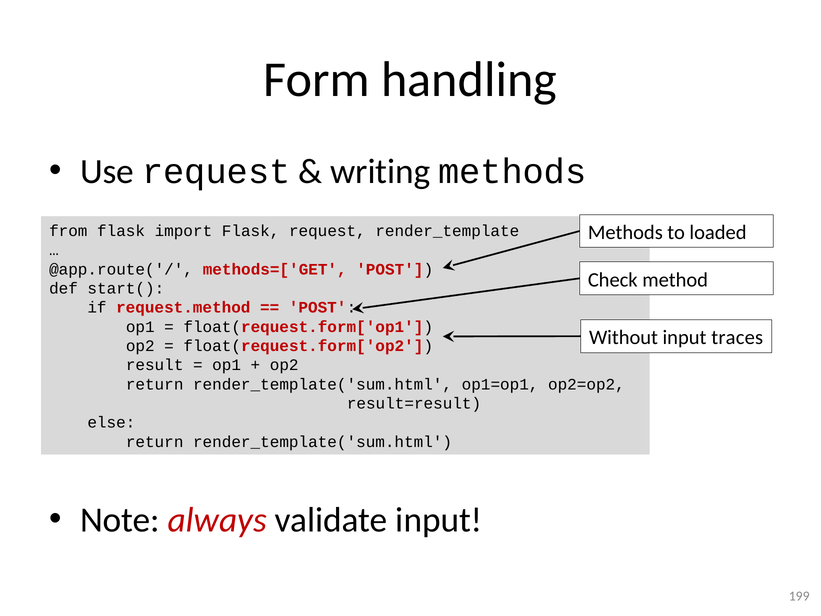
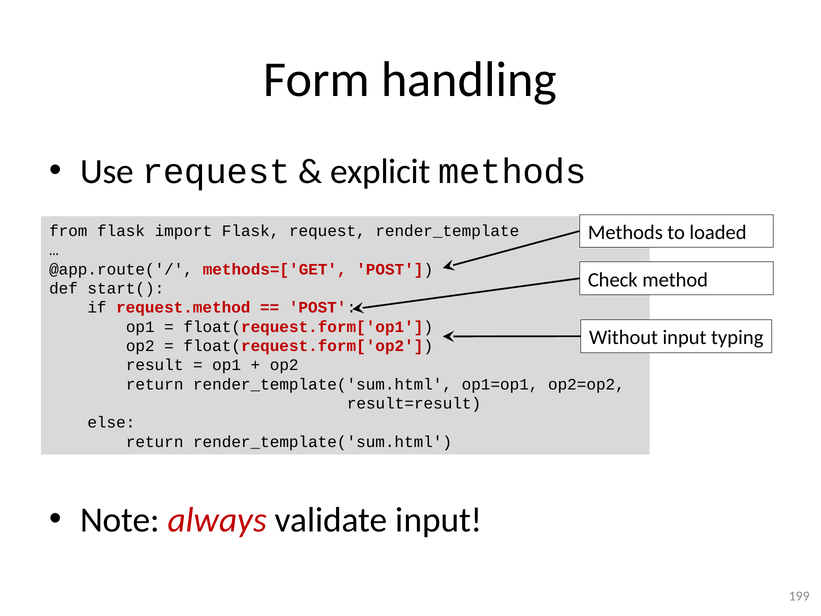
writing: writing -> explicit
traces: traces -> typing
